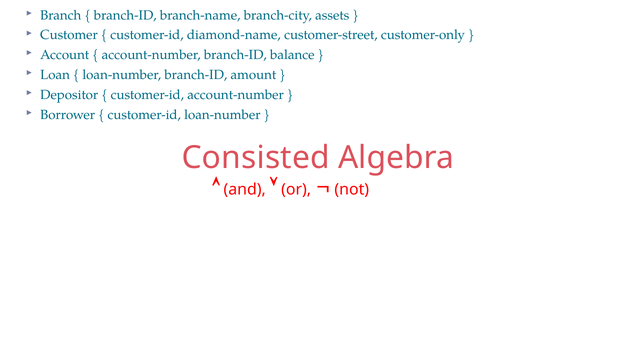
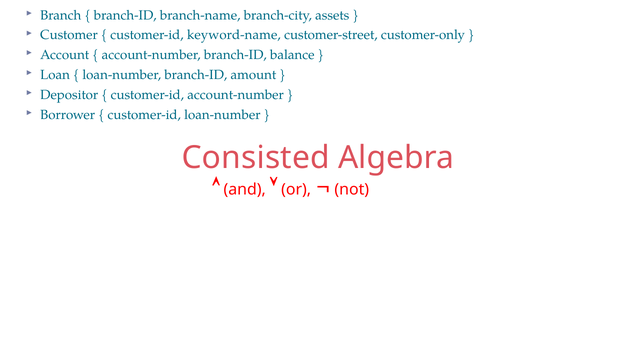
diamond-name: diamond-name -> keyword-name
